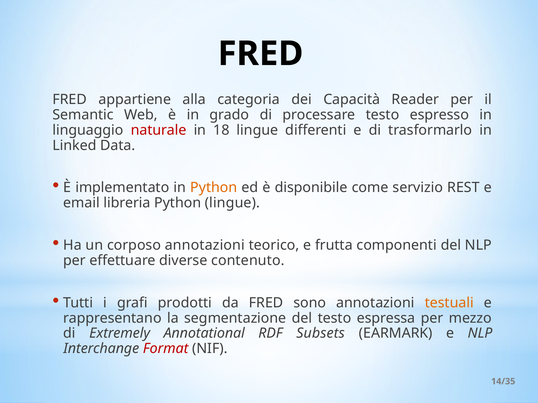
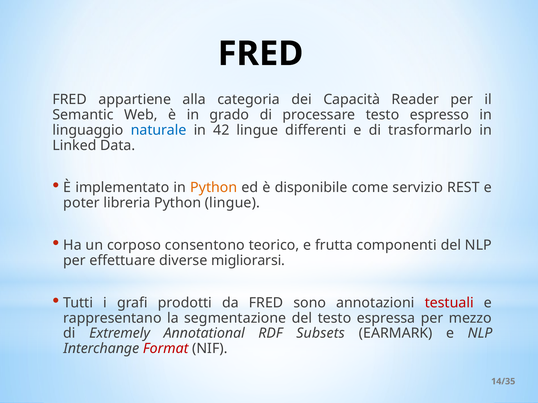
naturale colour: red -> blue
18: 18 -> 42
email: email -> poter
corposo annotazioni: annotazioni -> consentono
contenuto: contenuto -> migliorarsi
testuali colour: orange -> red
